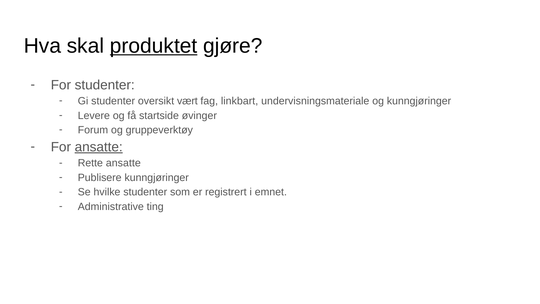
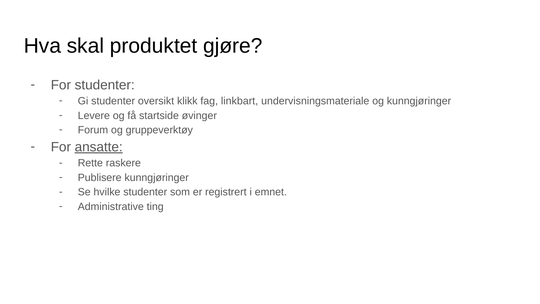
produktet underline: present -> none
vært: vært -> klikk
Rette ansatte: ansatte -> raskere
